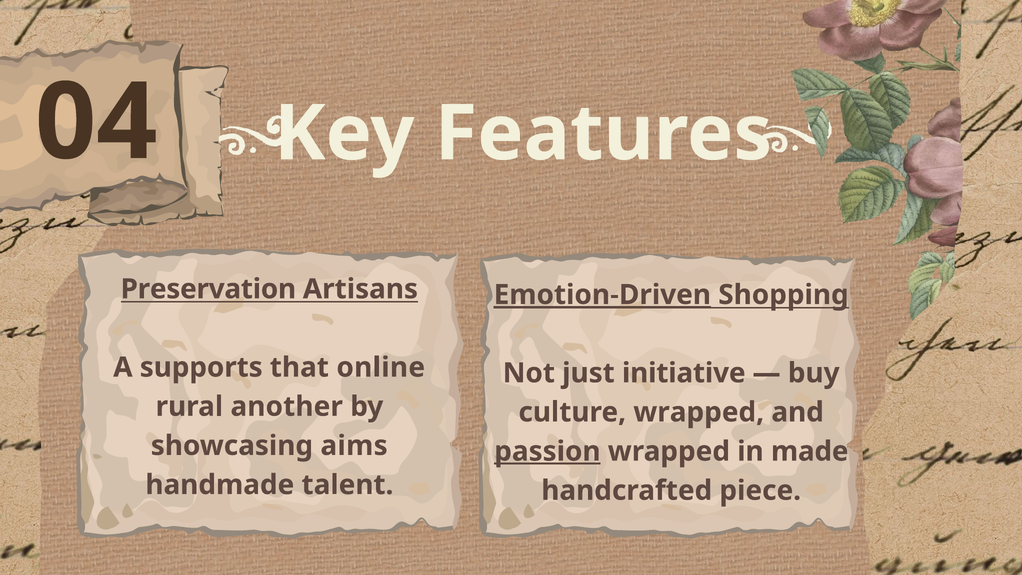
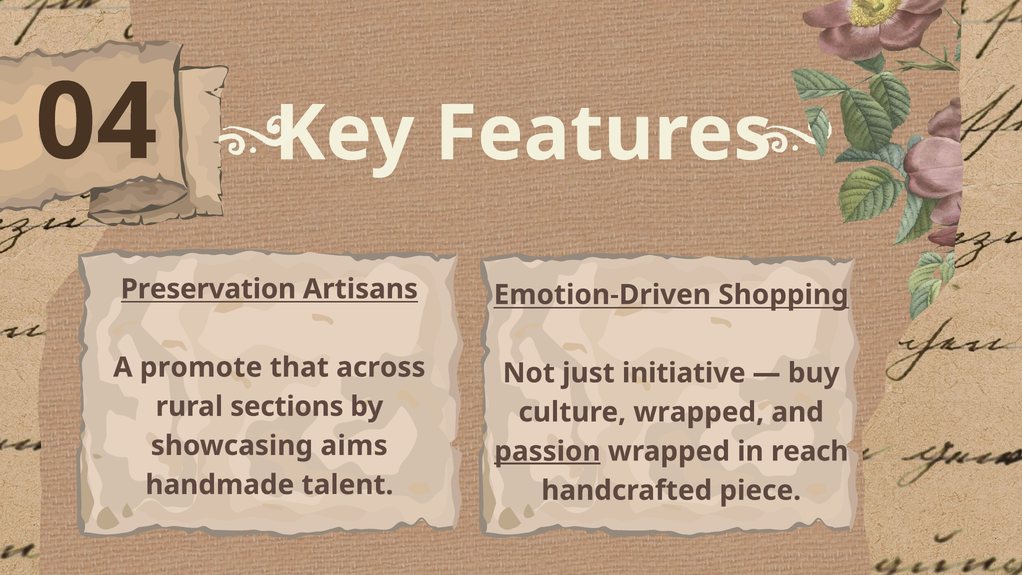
Emotion-Driven underline: present -> none
supports: supports -> promote
online: online -> across
another: another -> sections
made: made -> reach
